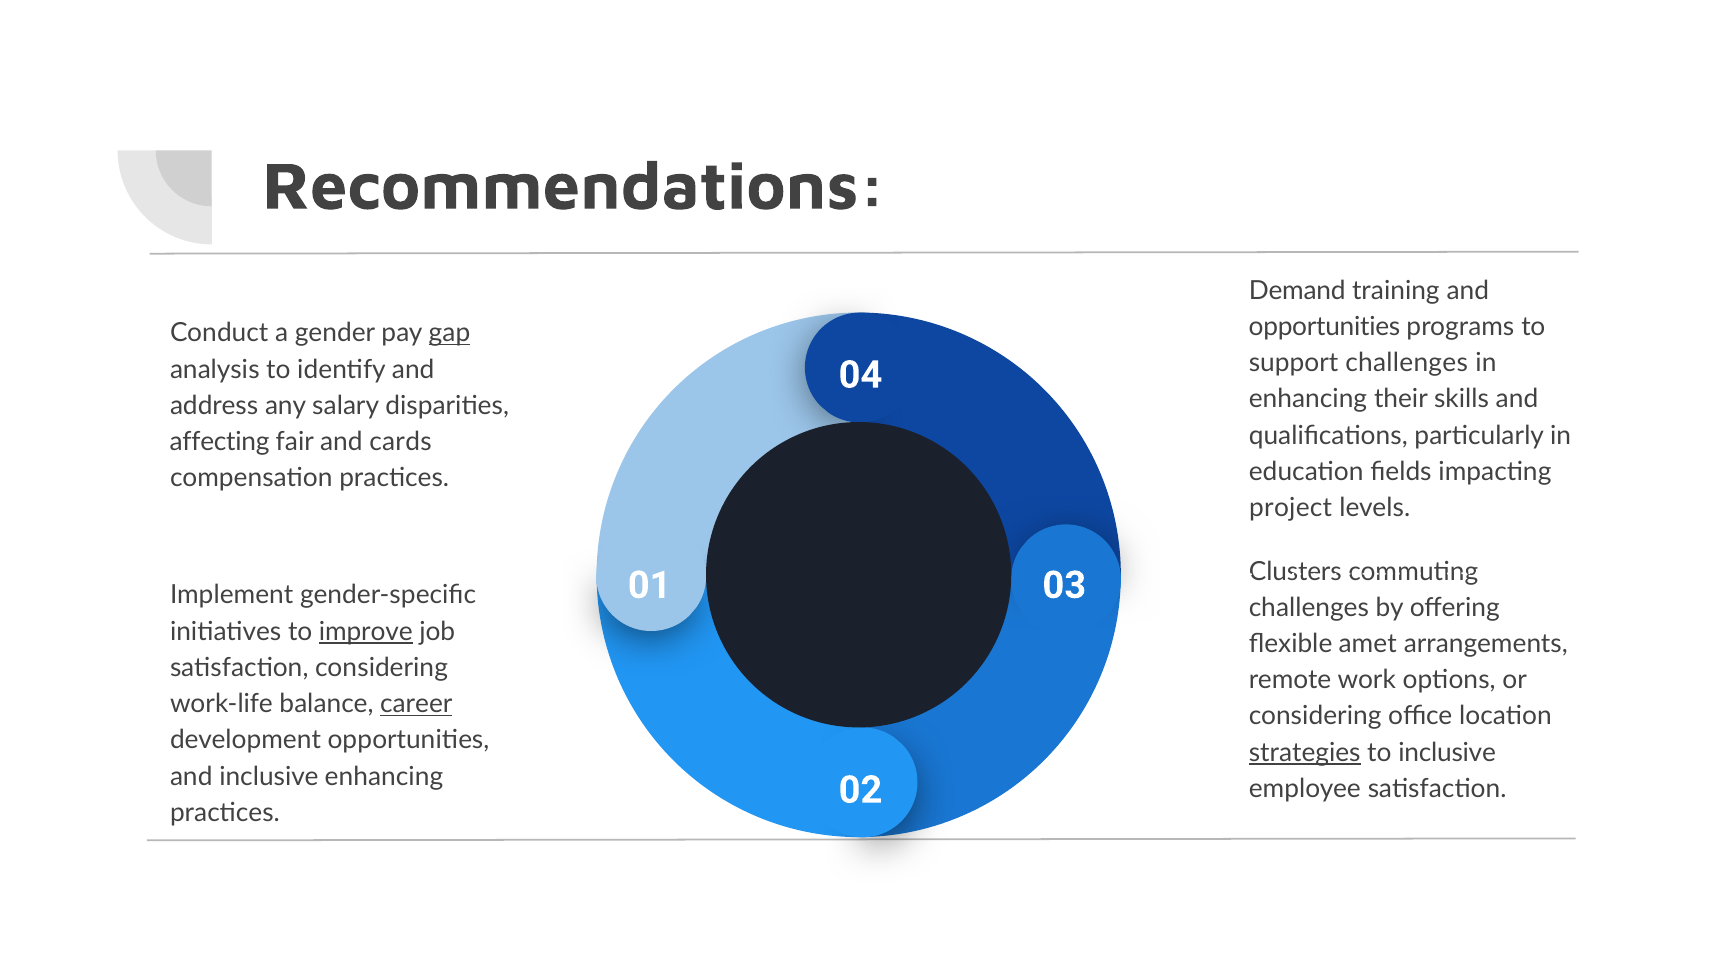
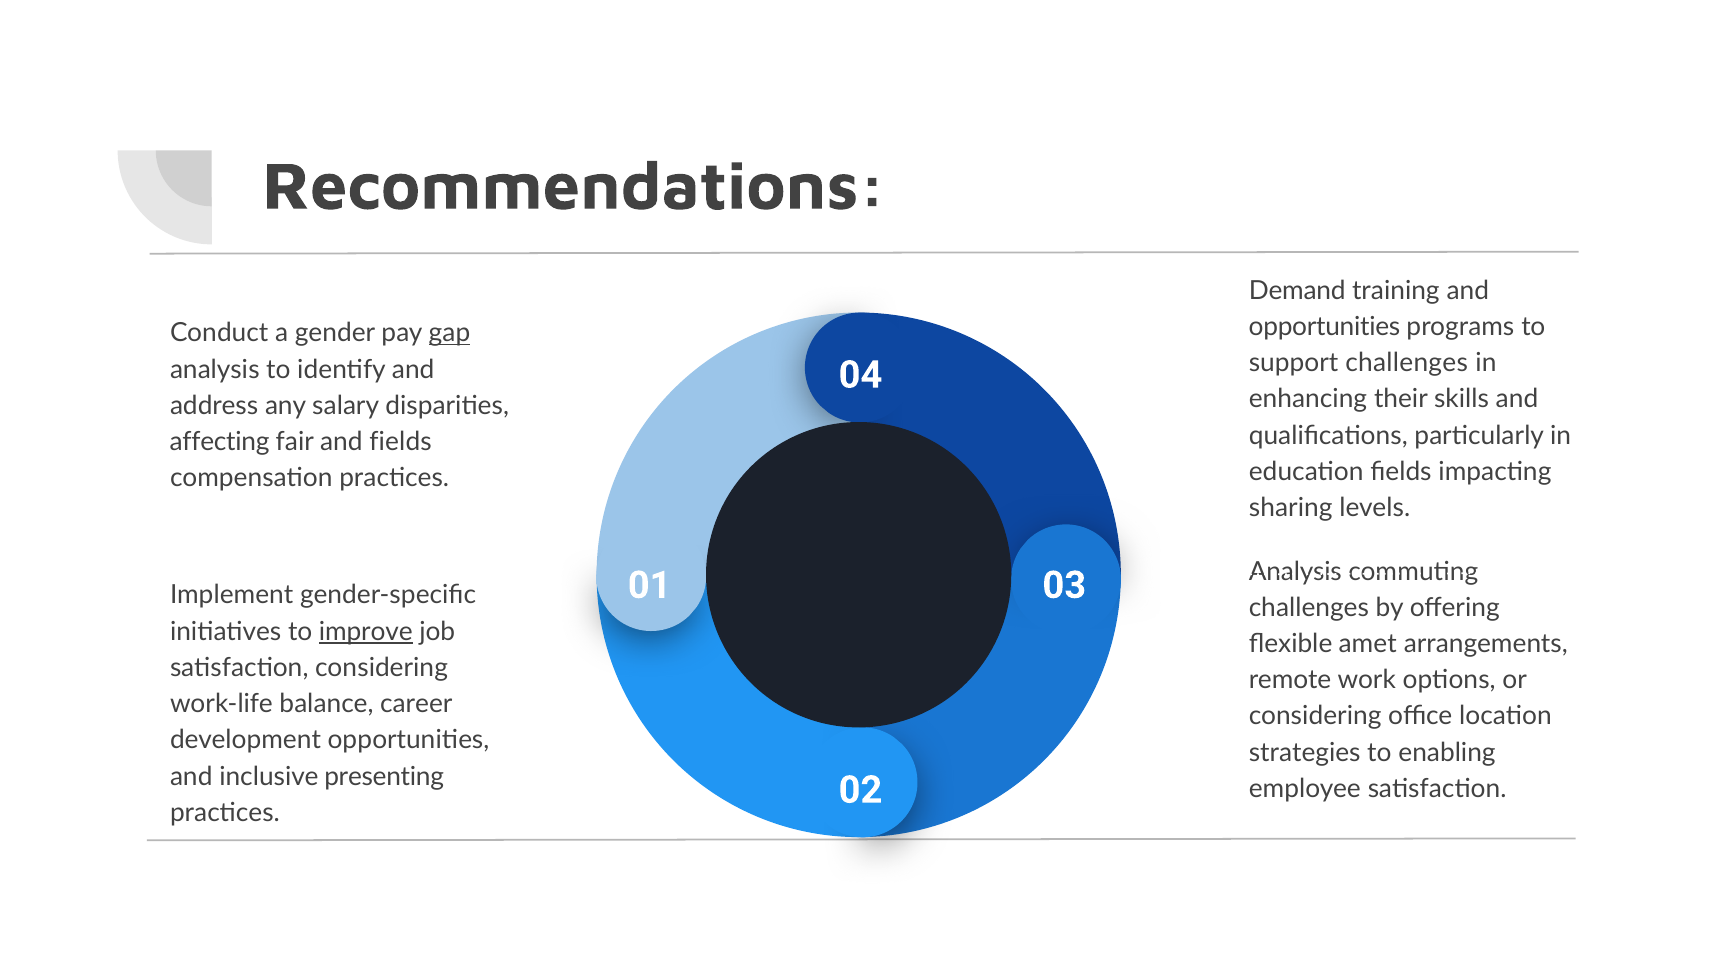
and cards: cards -> fields
project: project -> sharing
Clusters at (1295, 571): Clusters -> Analysis
career underline: present -> none
strategies underline: present -> none
to inclusive: inclusive -> enabling
inclusive enhancing: enhancing -> presenting
